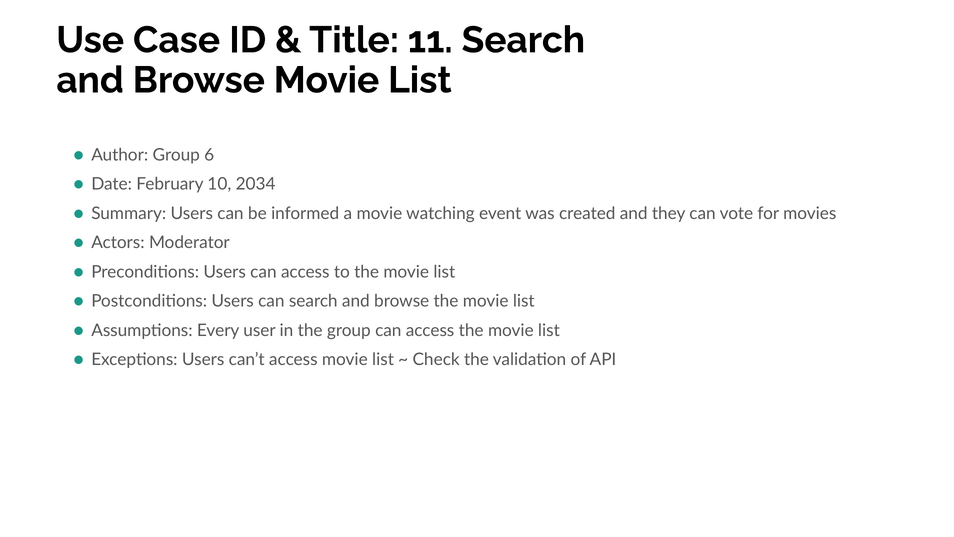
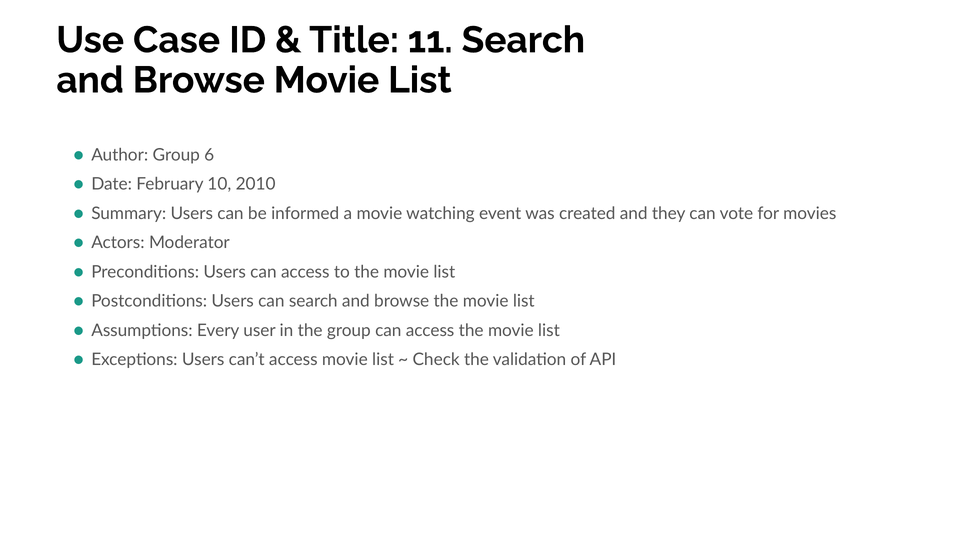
2034: 2034 -> 2010
